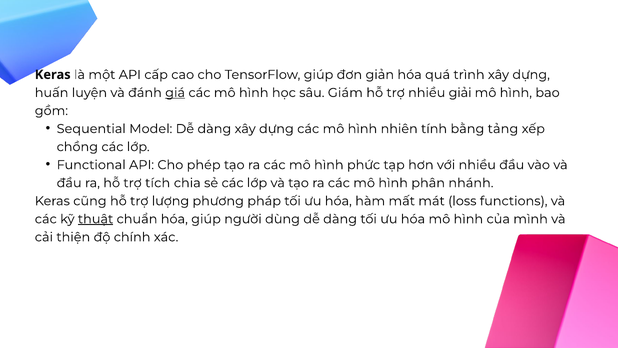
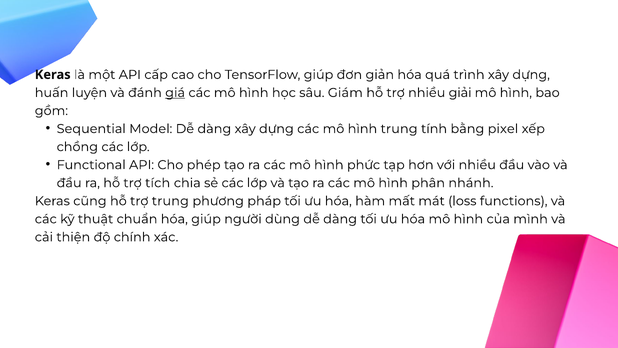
hình nhiên: nhiên -> trung
tảng: tảng -> pixel
trợ lượng: lượng -> trung
thuật underline: present -> none
